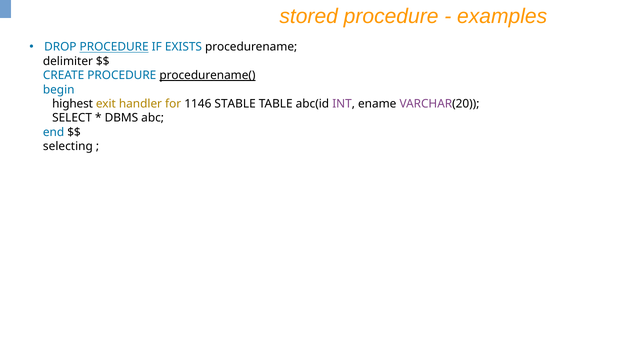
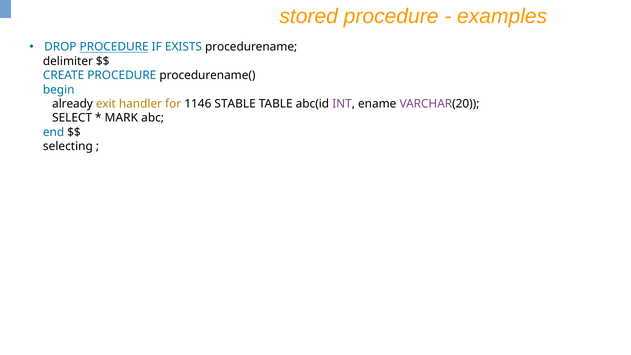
procedurename( underline: present -> none
highest: highest -> already
DBMS: DBMS -> MARK
